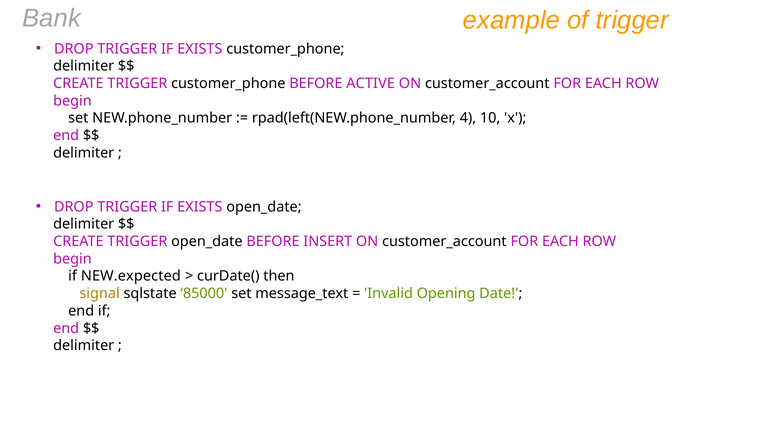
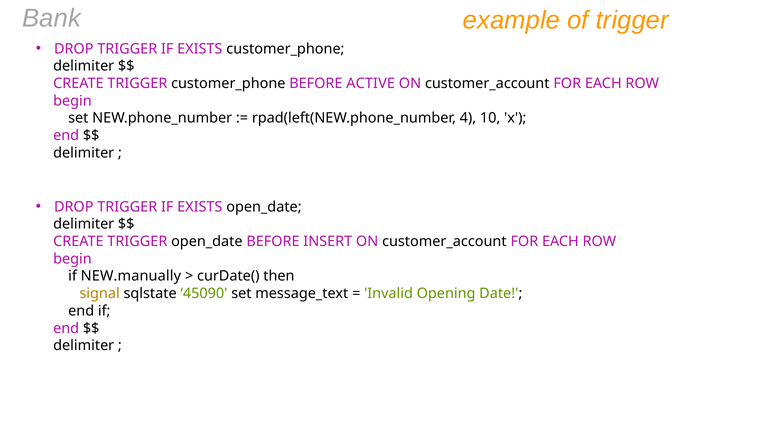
NEW.expected: NEW.expected -> NEW.manually
85000: 85000 -> 45090
